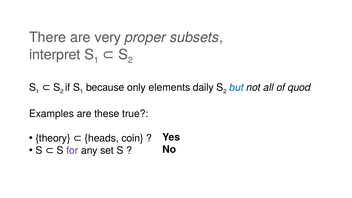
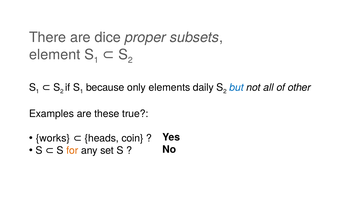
very: very -> dice
interpret: interpret -> element
quod: quod -> other
theory: theory -> works
for colour: purple -> orange
